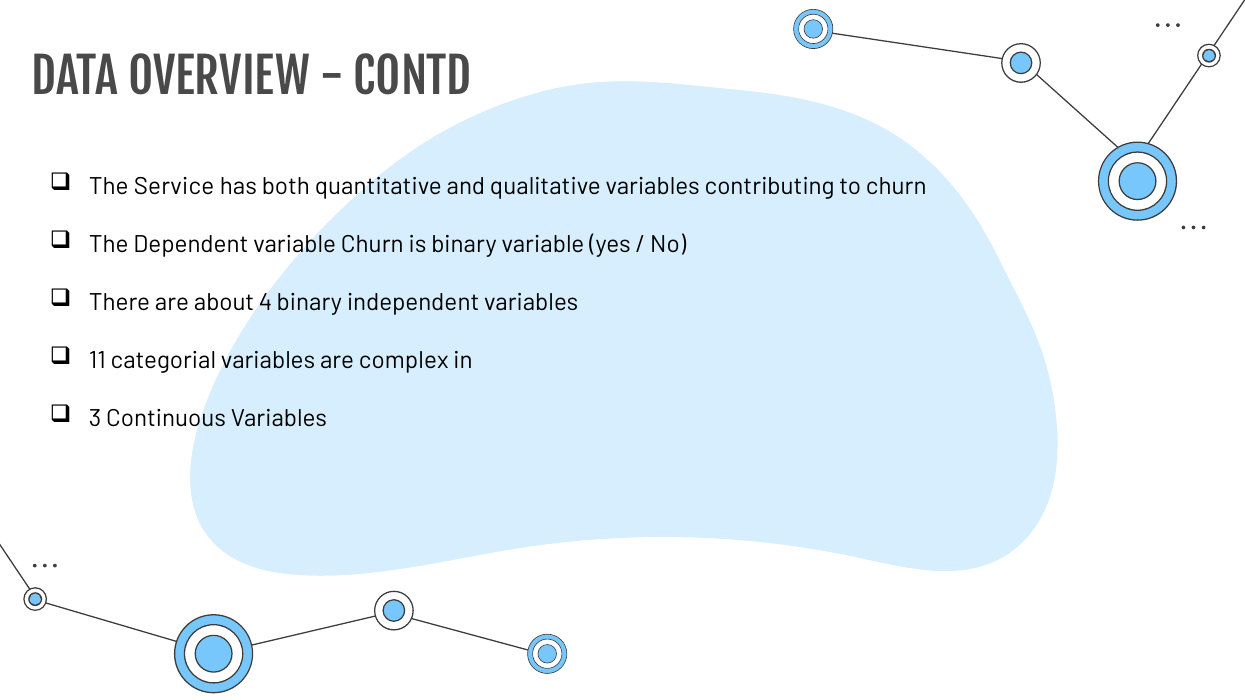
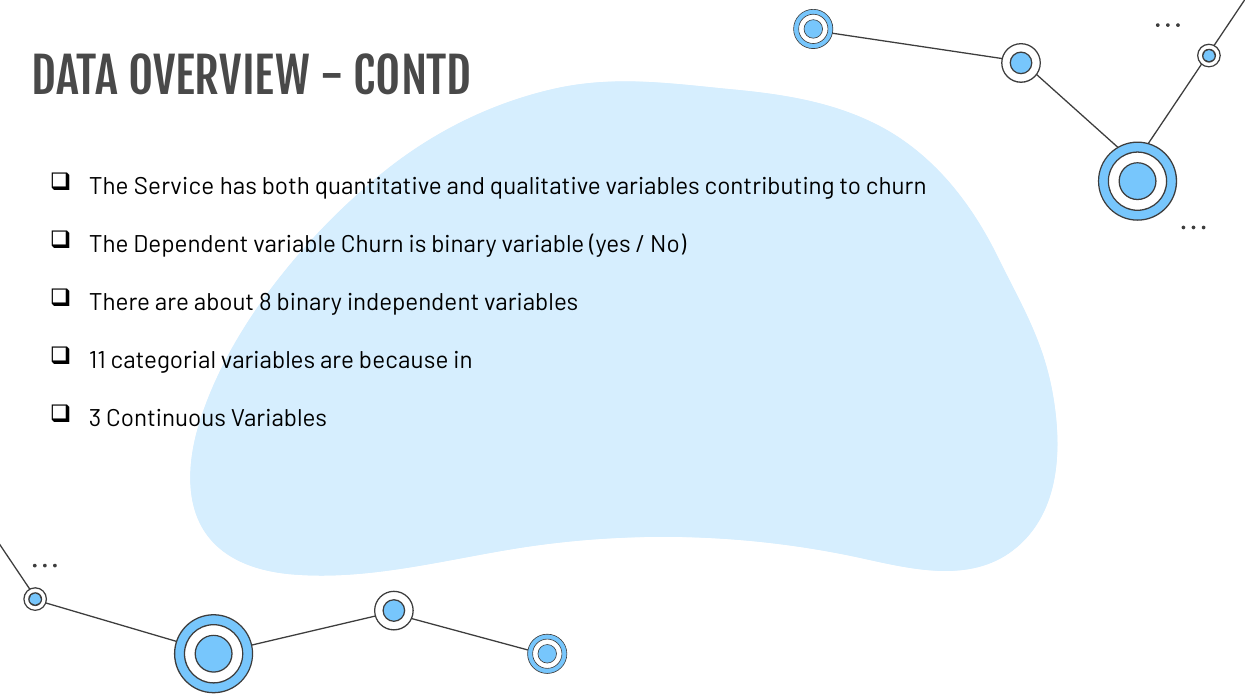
4: 4 -> 8
complex: complex -> because
